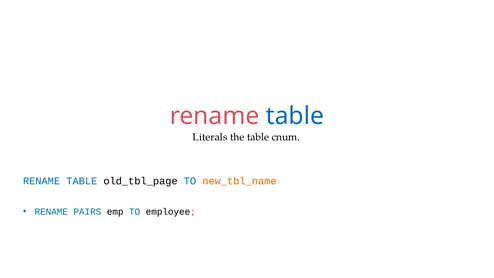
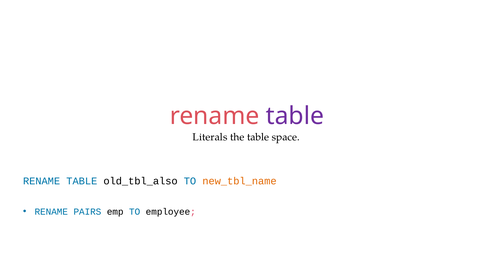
table at (295, 116) colour: blue -> purple
cnum: cnum -> space
old_tbl_page: old_tbl_page -> old_tbl_also
